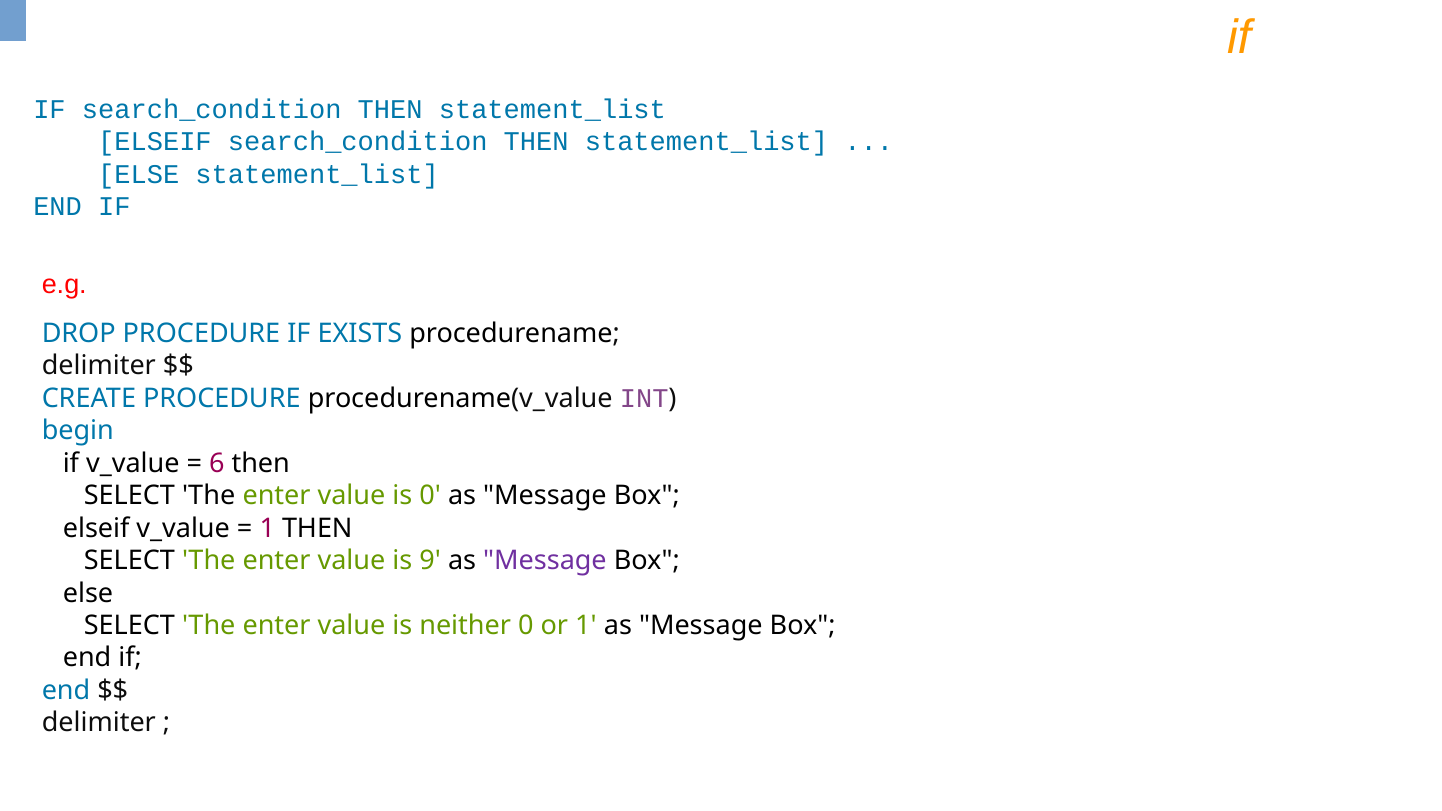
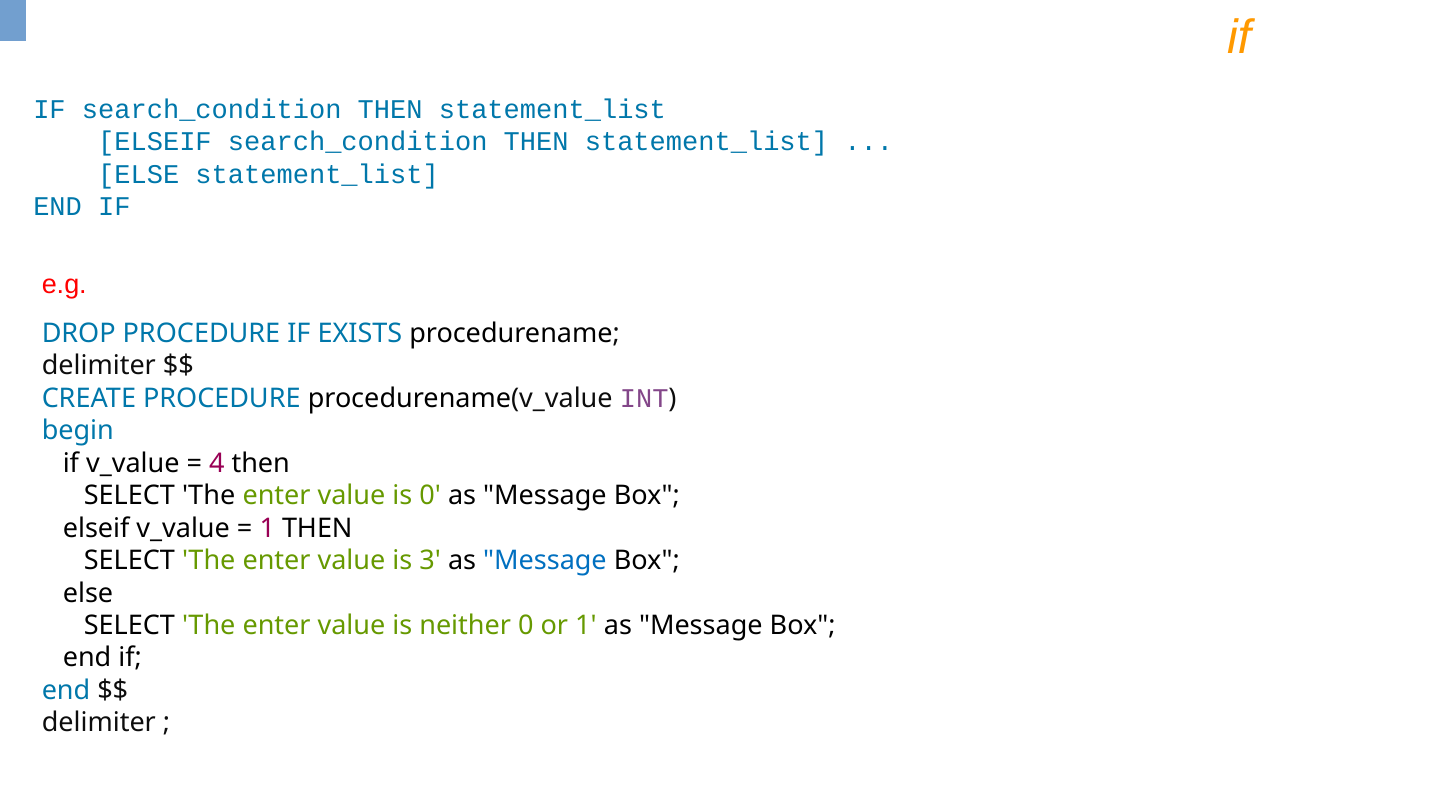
6: 6 -> 4
9: 9 -> 3
Message at (545, 561) colour: purple -> blue
